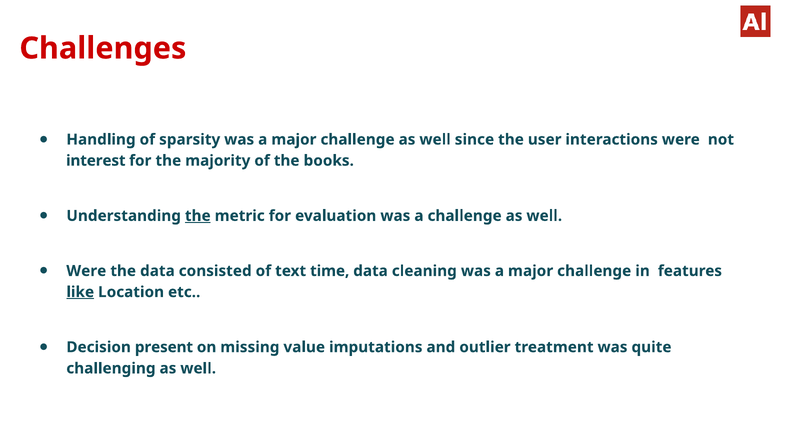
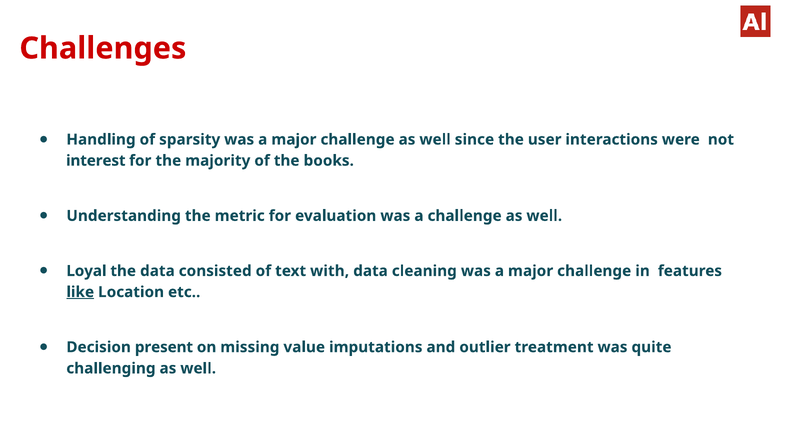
the at (198, 216) underline: present -> none
Were at (86, 271): Were -> Loyal
time: time -> with
